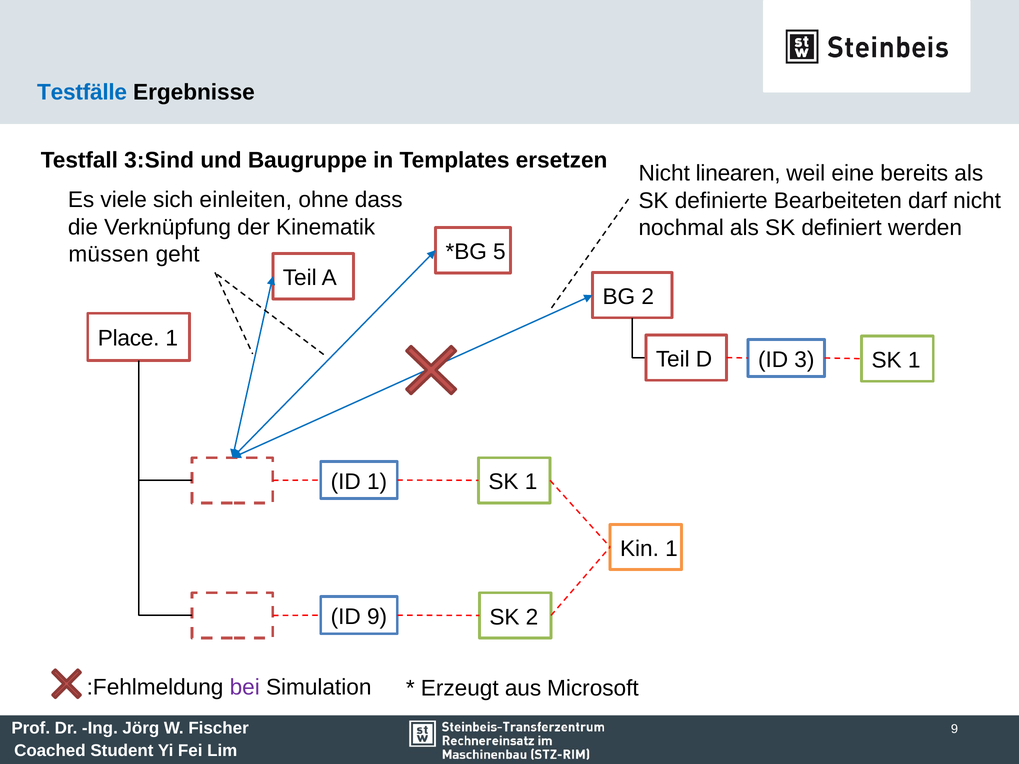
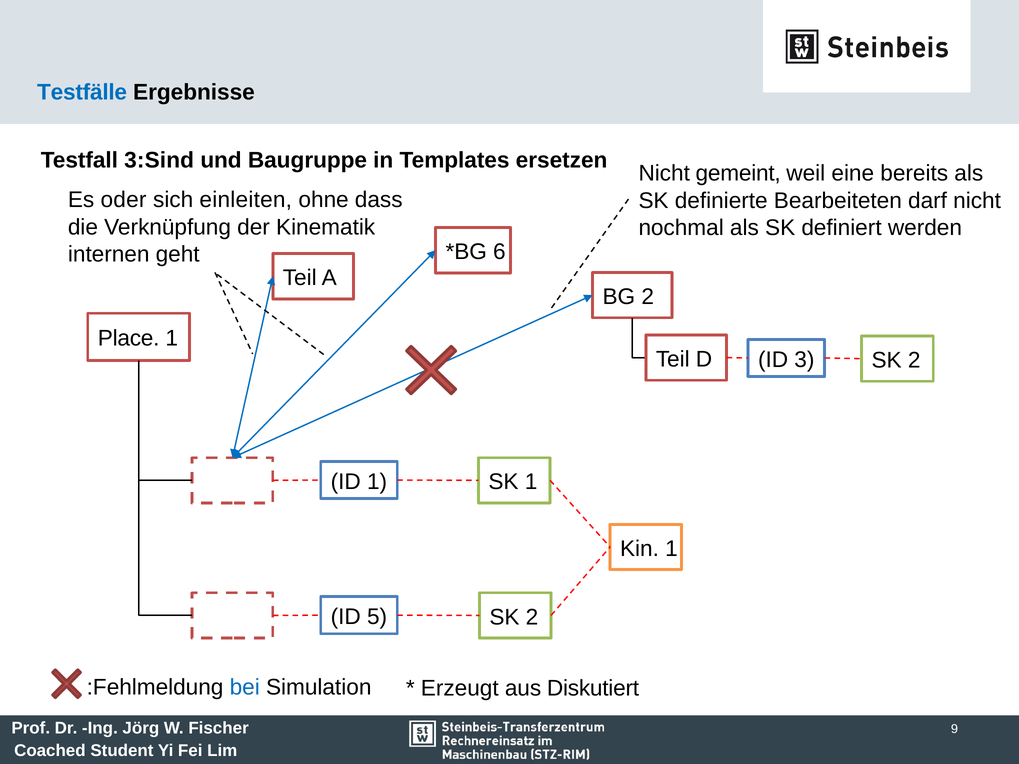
linearen: linearen -> gemeint
viele: viele -> oder
5: 5 -> 6
müssen: müssen -> internen
3 SK 1: 1 -> 2
ID 9: 9 -> 5
bei colour: purple -> blue
Microsoft: Microsoft -> Diskutiert
